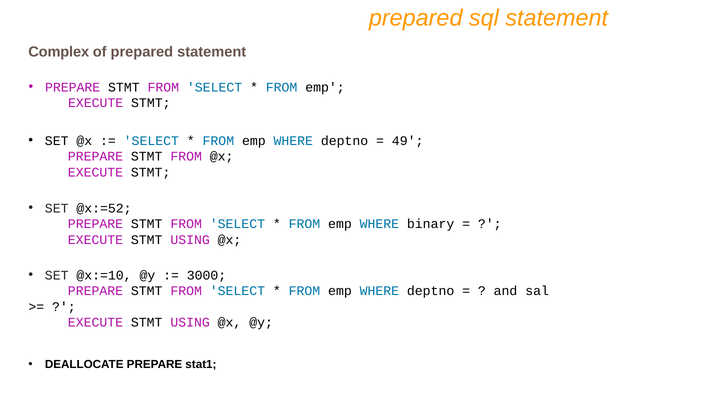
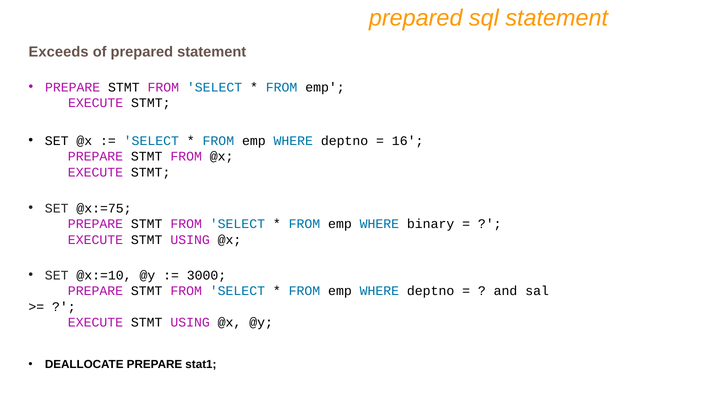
Complex: Complex -> Exceeds
49: 49 -> 16
@x:=52: @x:=52 -> @x:=75
